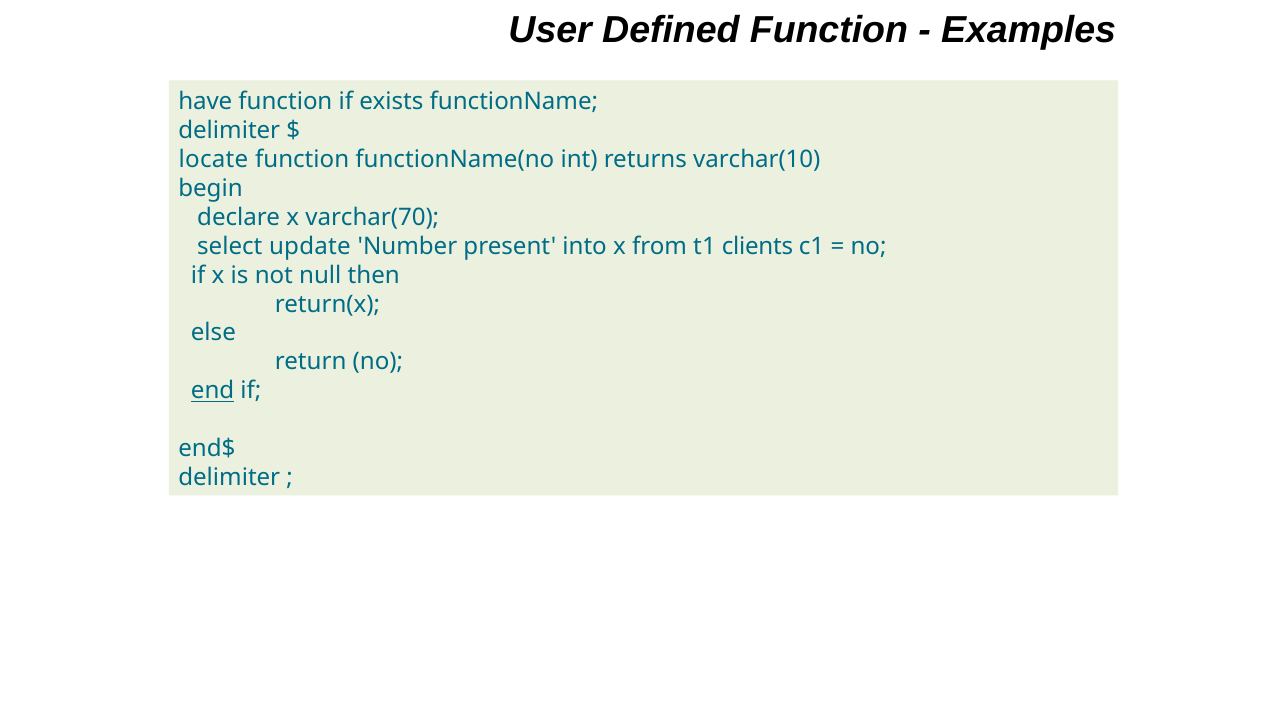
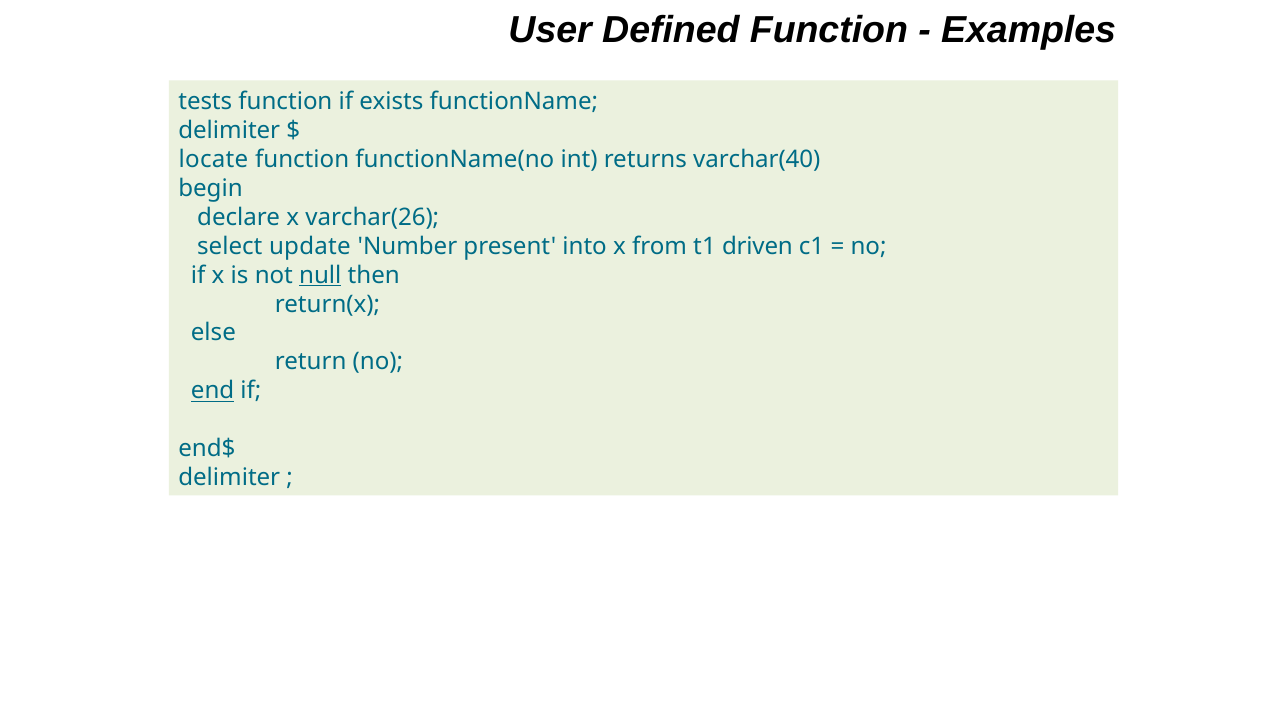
have: have -> tests
varchar(10: varchar(10 -> varchar(40
varchar(70: varchar(70 -> varchar(26
clients: clients -> driven
null underline: none -> present
